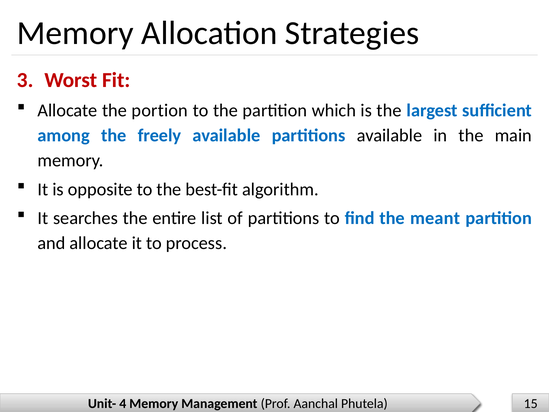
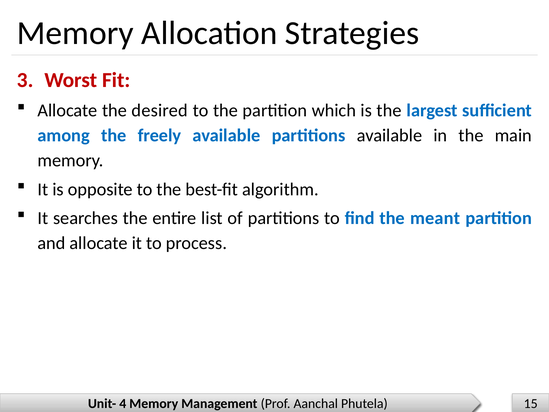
portion: portion -> desired
